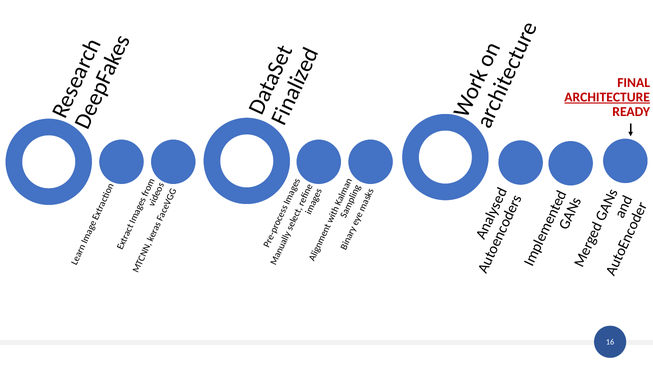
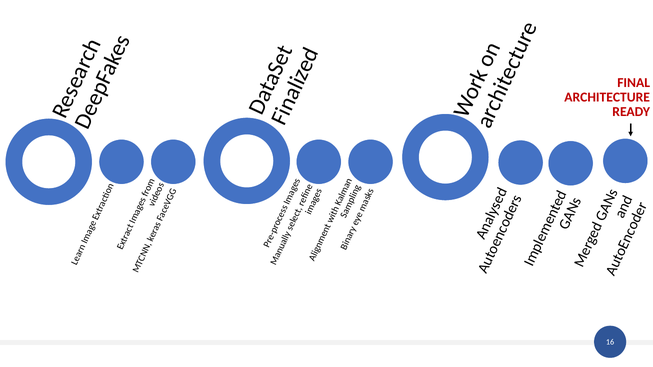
ARCHITECTURE underline: present -> none
